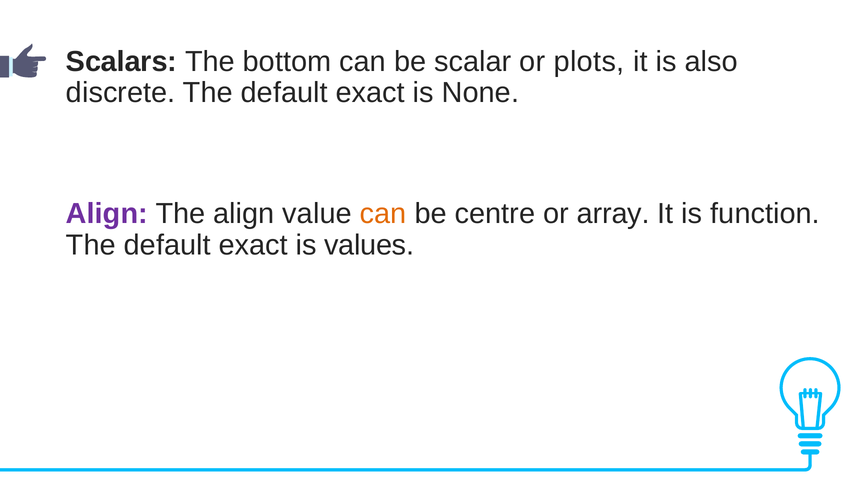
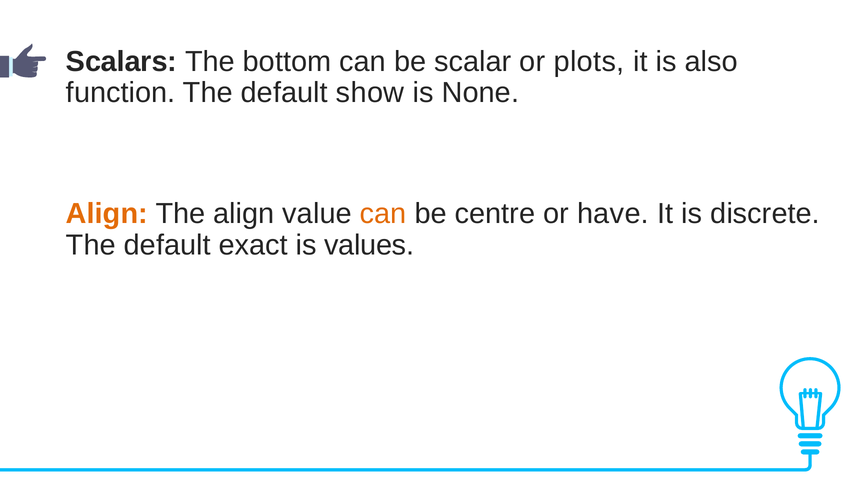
discrete: discrete -> function
exact at (370, 93): exact -> show
Align at (107, 214) colour: purple -> orange
array: array -> have
function: function -> discrete
